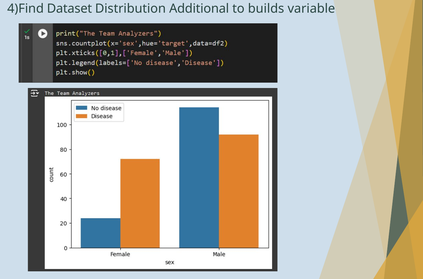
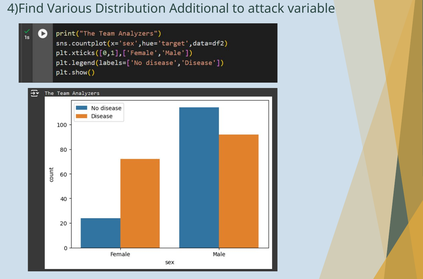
Dataset: Dataset -> Various
builds: builds -> attack
